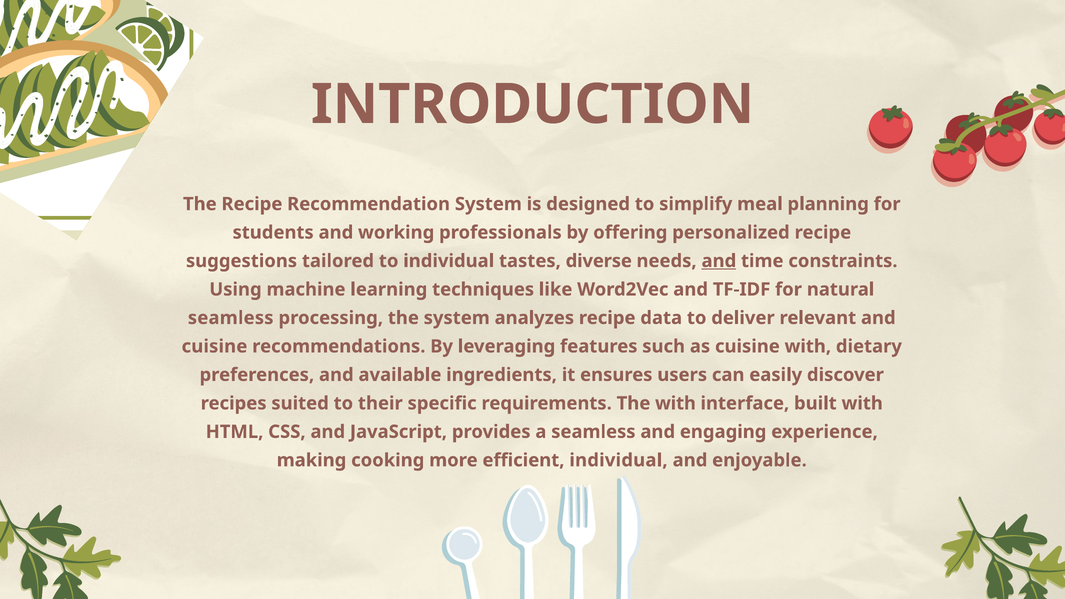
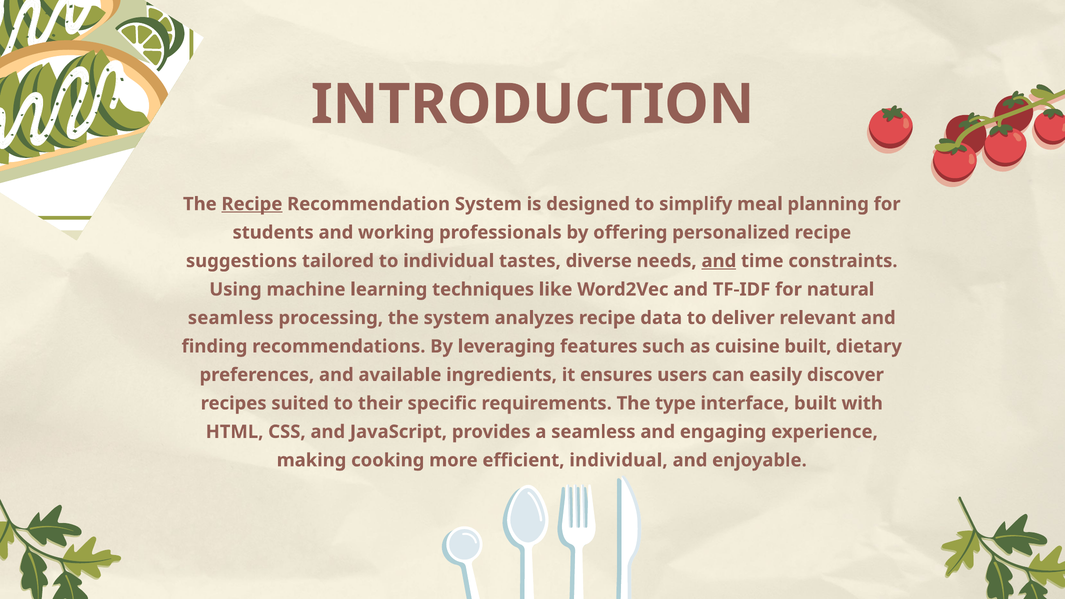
Recipe at (252, 204) underline: none -> present
cuisine at (214, 346): cuisine -> finding
cuisine with: with -> built
The with: with -> type
